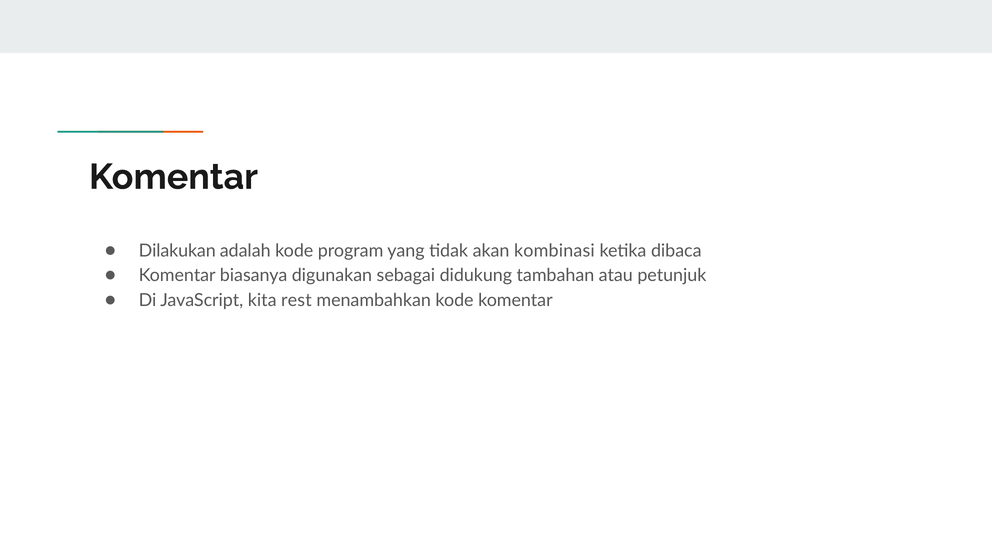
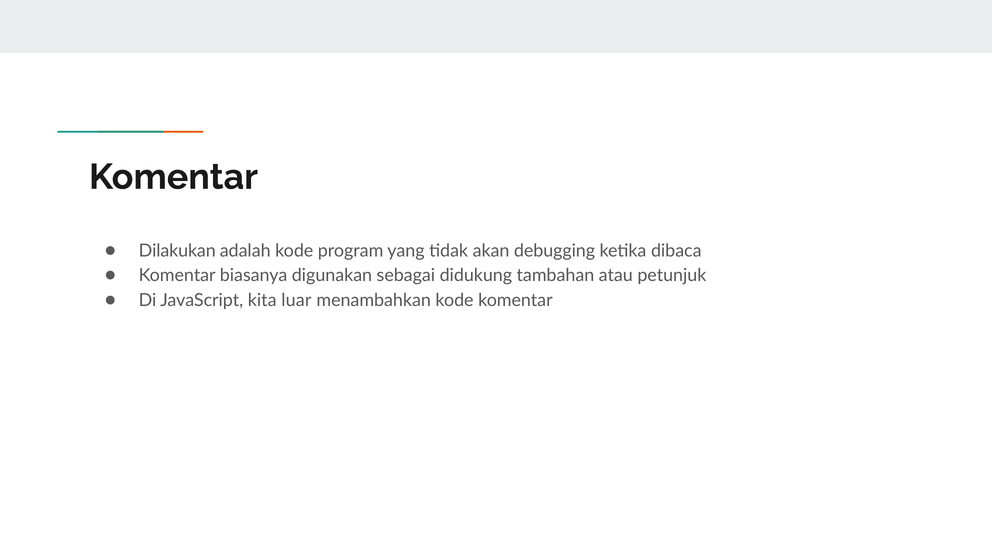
kombinasi: kombinasi -> debugging
rest: rest -> luar
